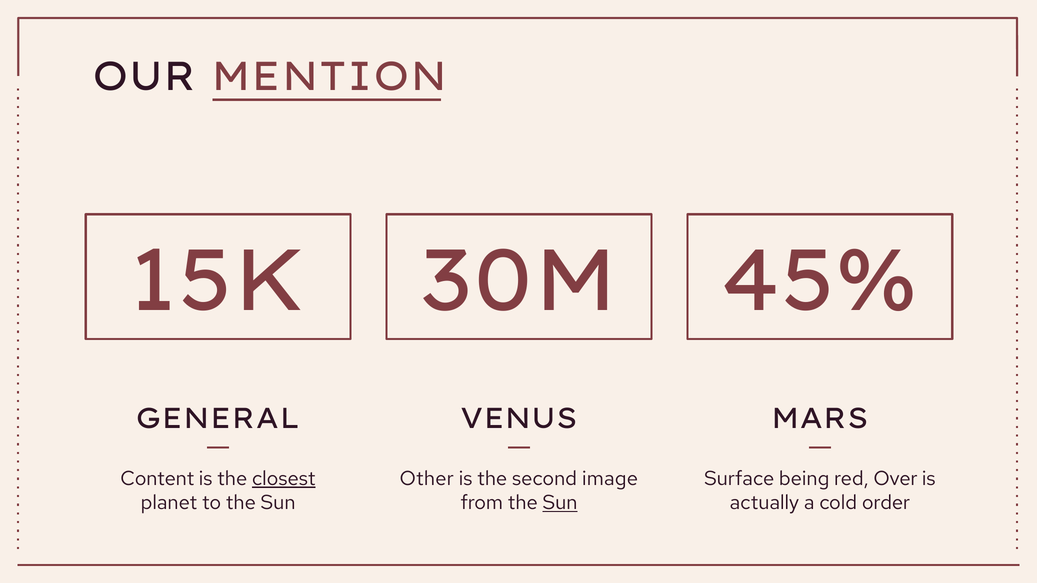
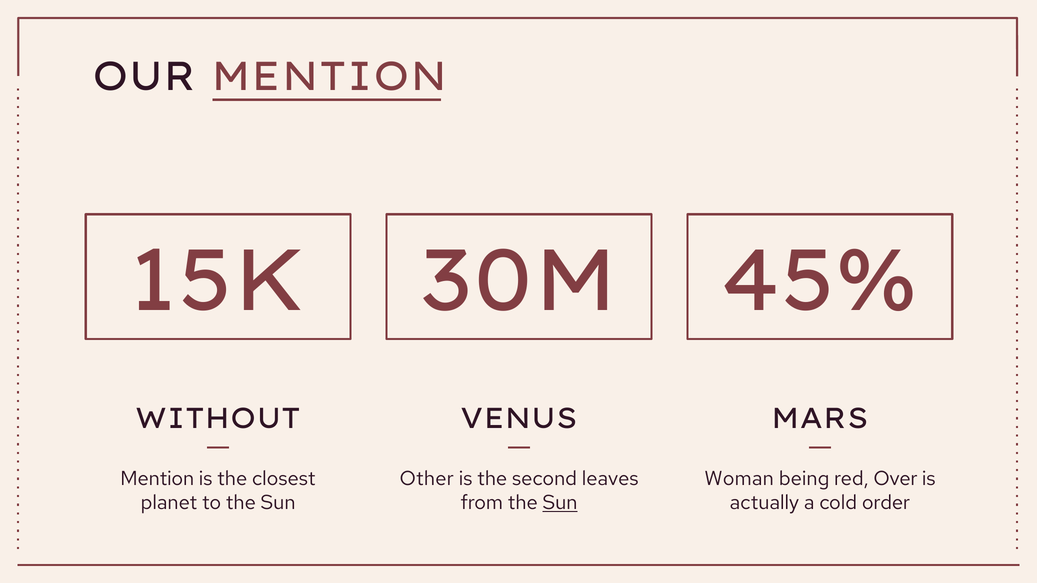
GENERAL: GENERAL -> WITHOUT
Content at (157, 479): Content -> Mention
closest underline: present -> none
image: image -> leaves
Surface: Surface -> Woman
